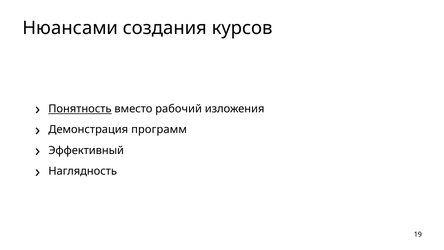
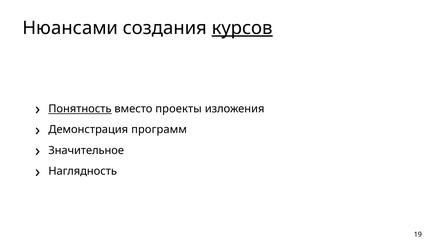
курсов underline: none -> present
рабочий: рабочий -> проекты
Эффективный: Эффективный -> Значительное
